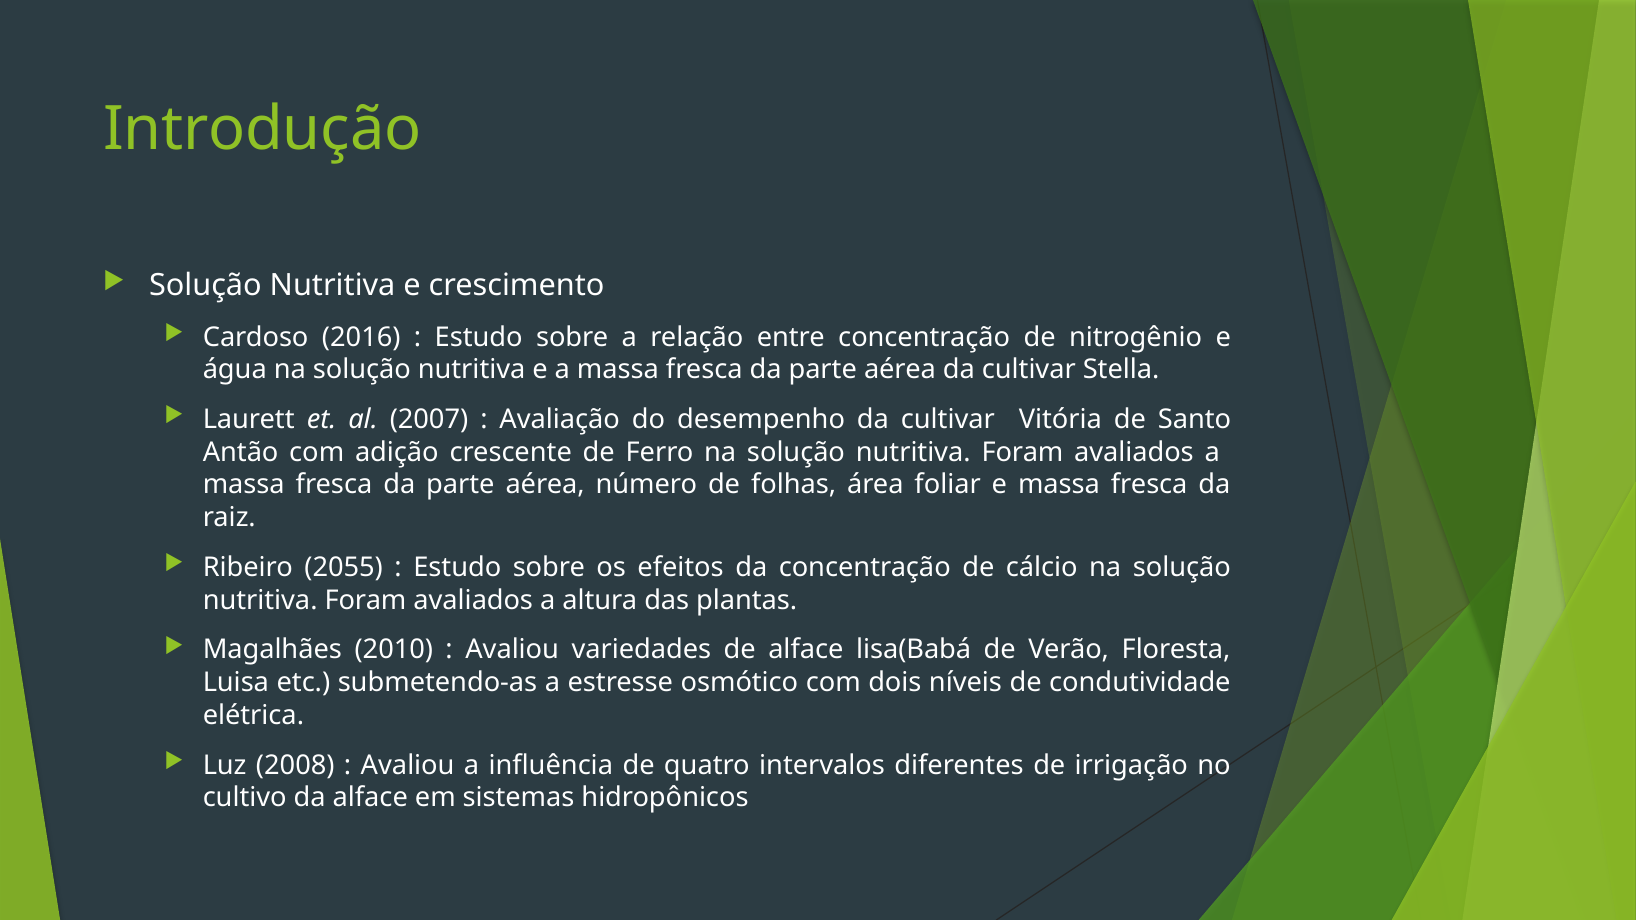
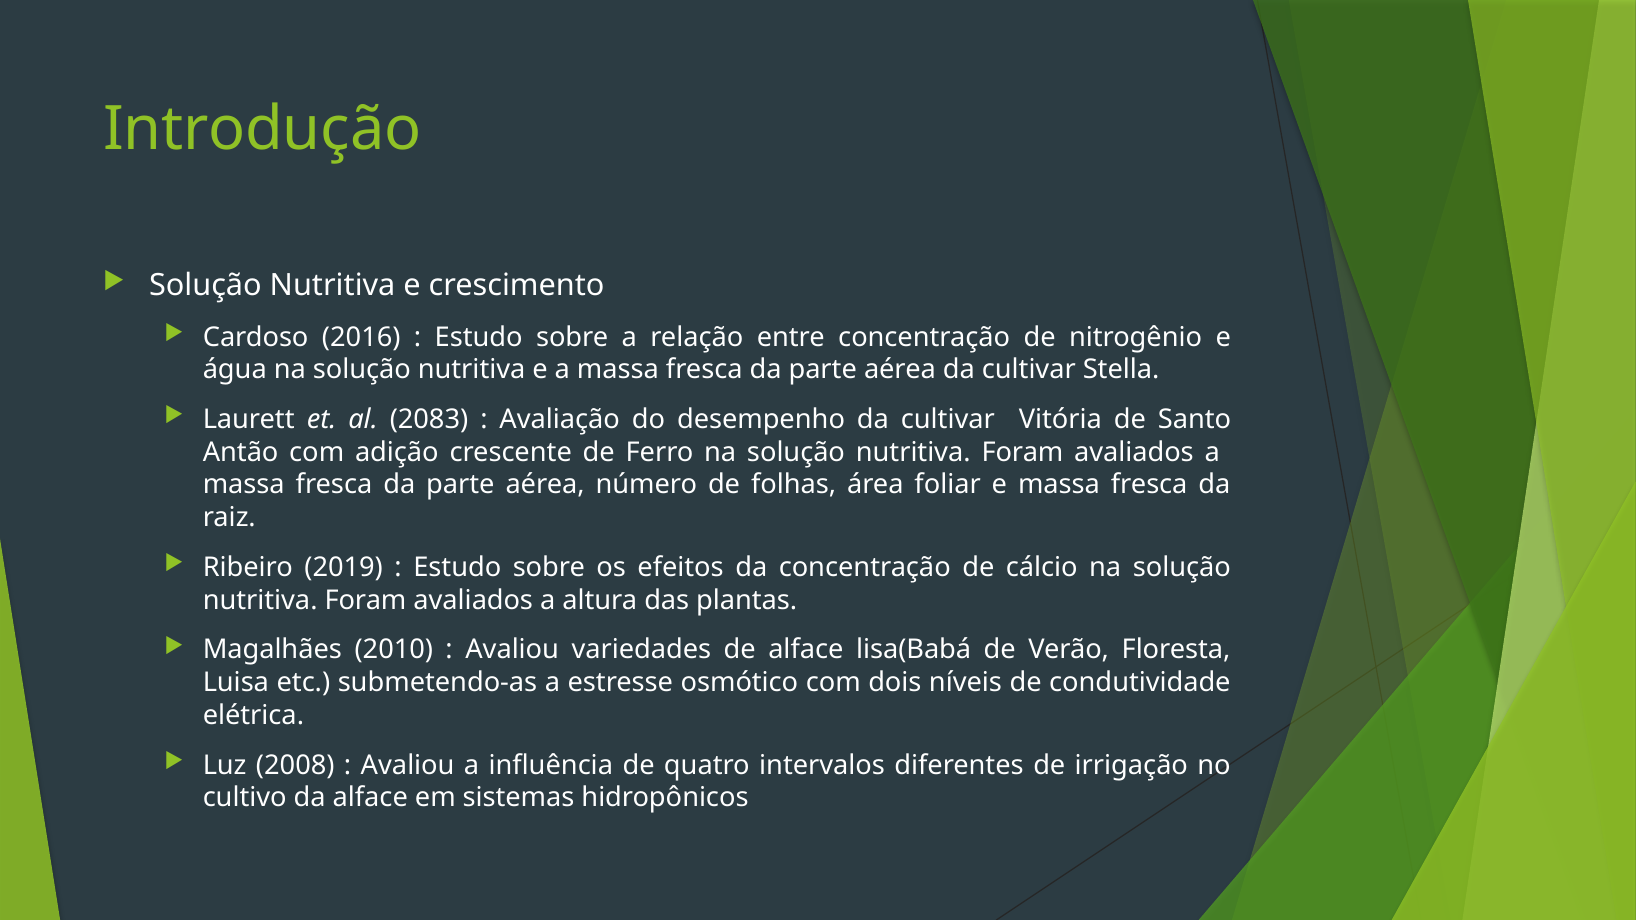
2007: 2007 -> 2083
2055: 2055 -> 2019
